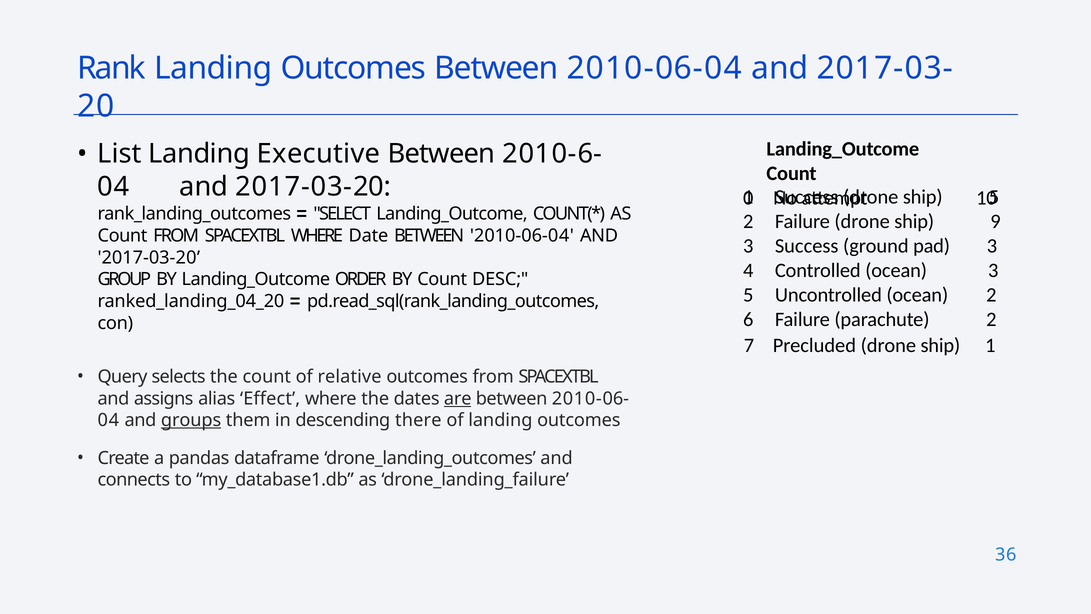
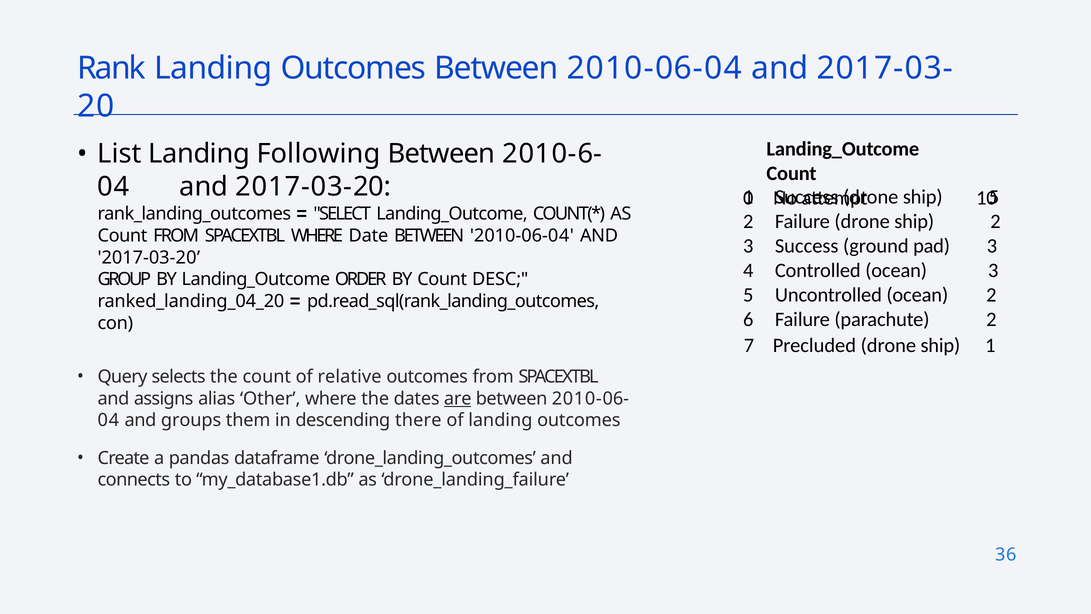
Executive: Executive -> Following
ship 9: 9 -> 2
Effect: Effect -> Other
groups underline: present -> none
